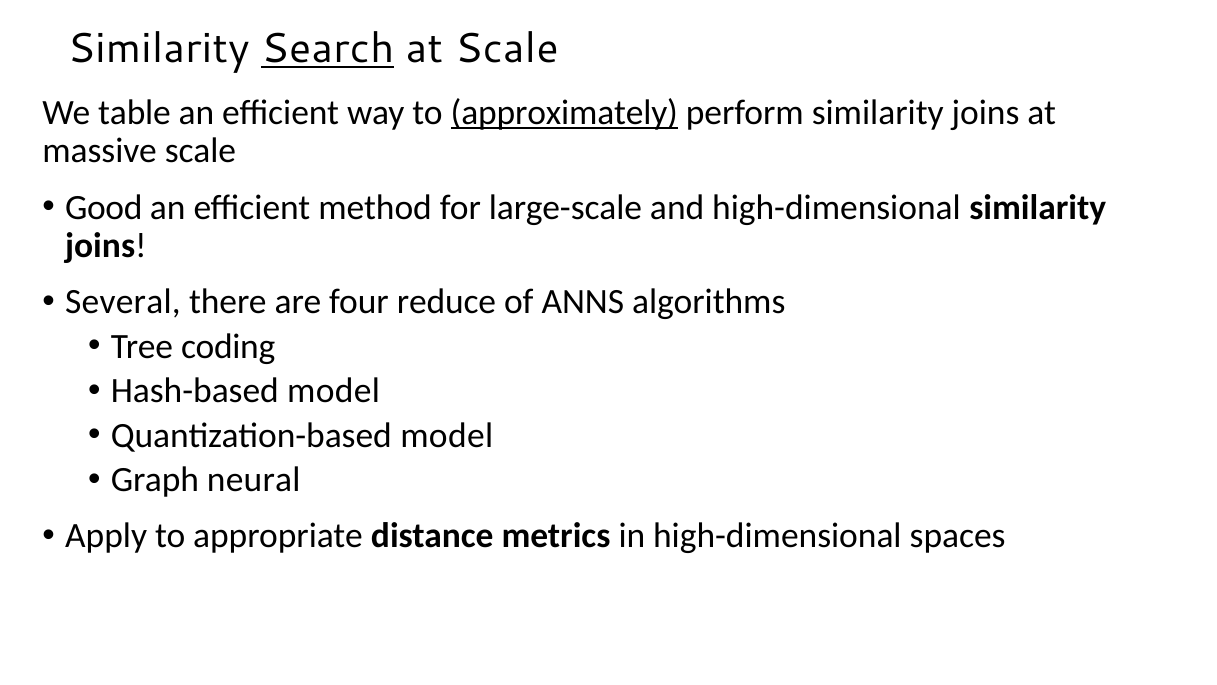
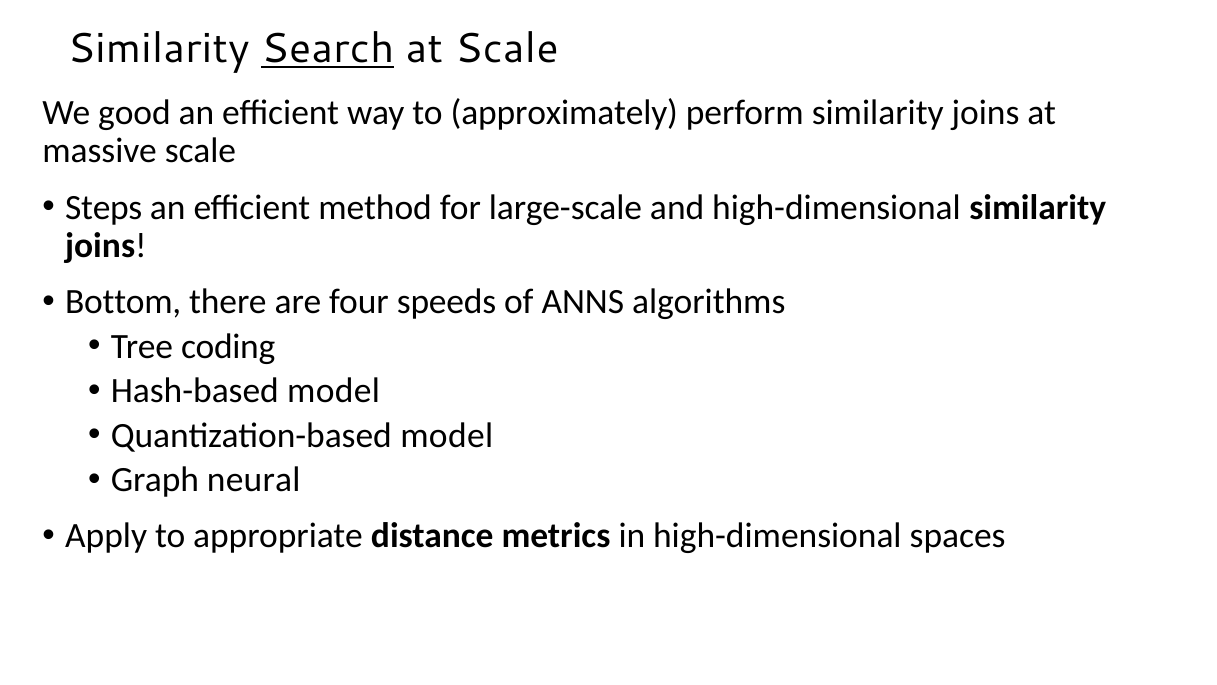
table: table -> good
approximately underline: present -> none
Good: Good -> Steps
Several: Several -> Bottom
reduce: reduce -> speeds
